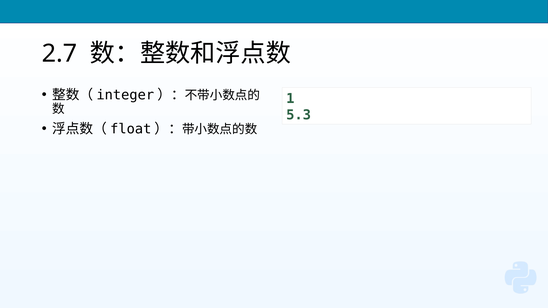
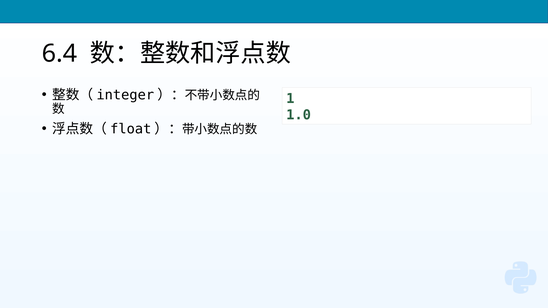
2.7: 2.7 -> 6.4
5.3: 5.3 -> 1.0
